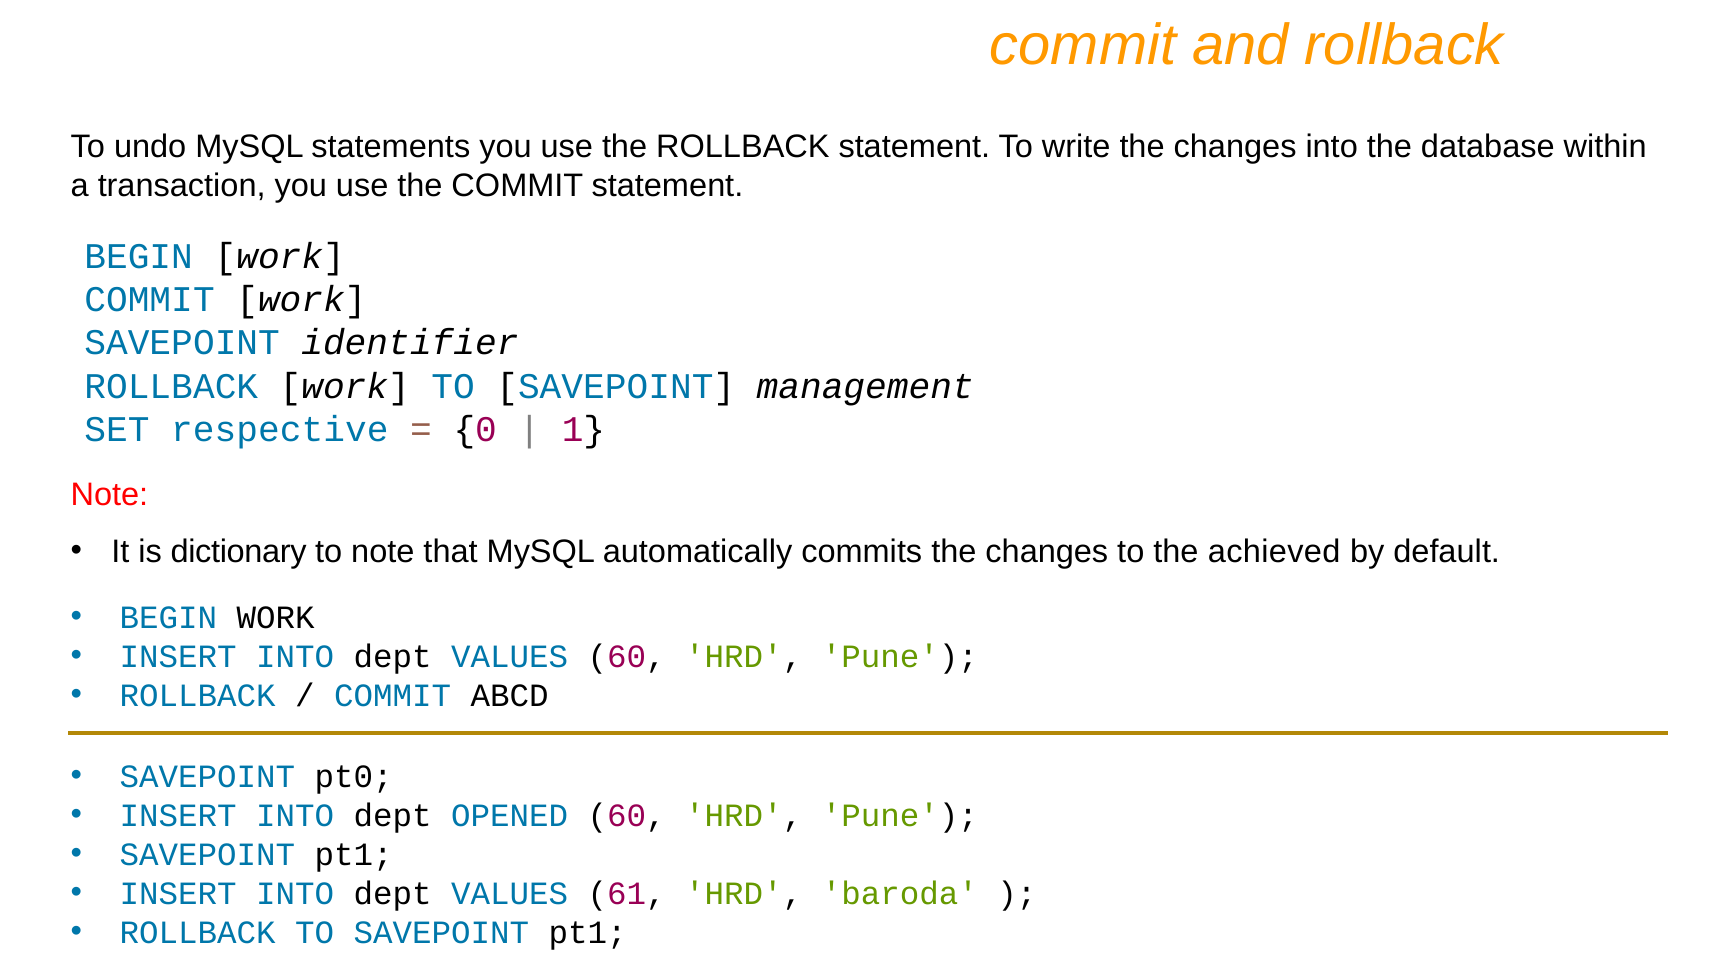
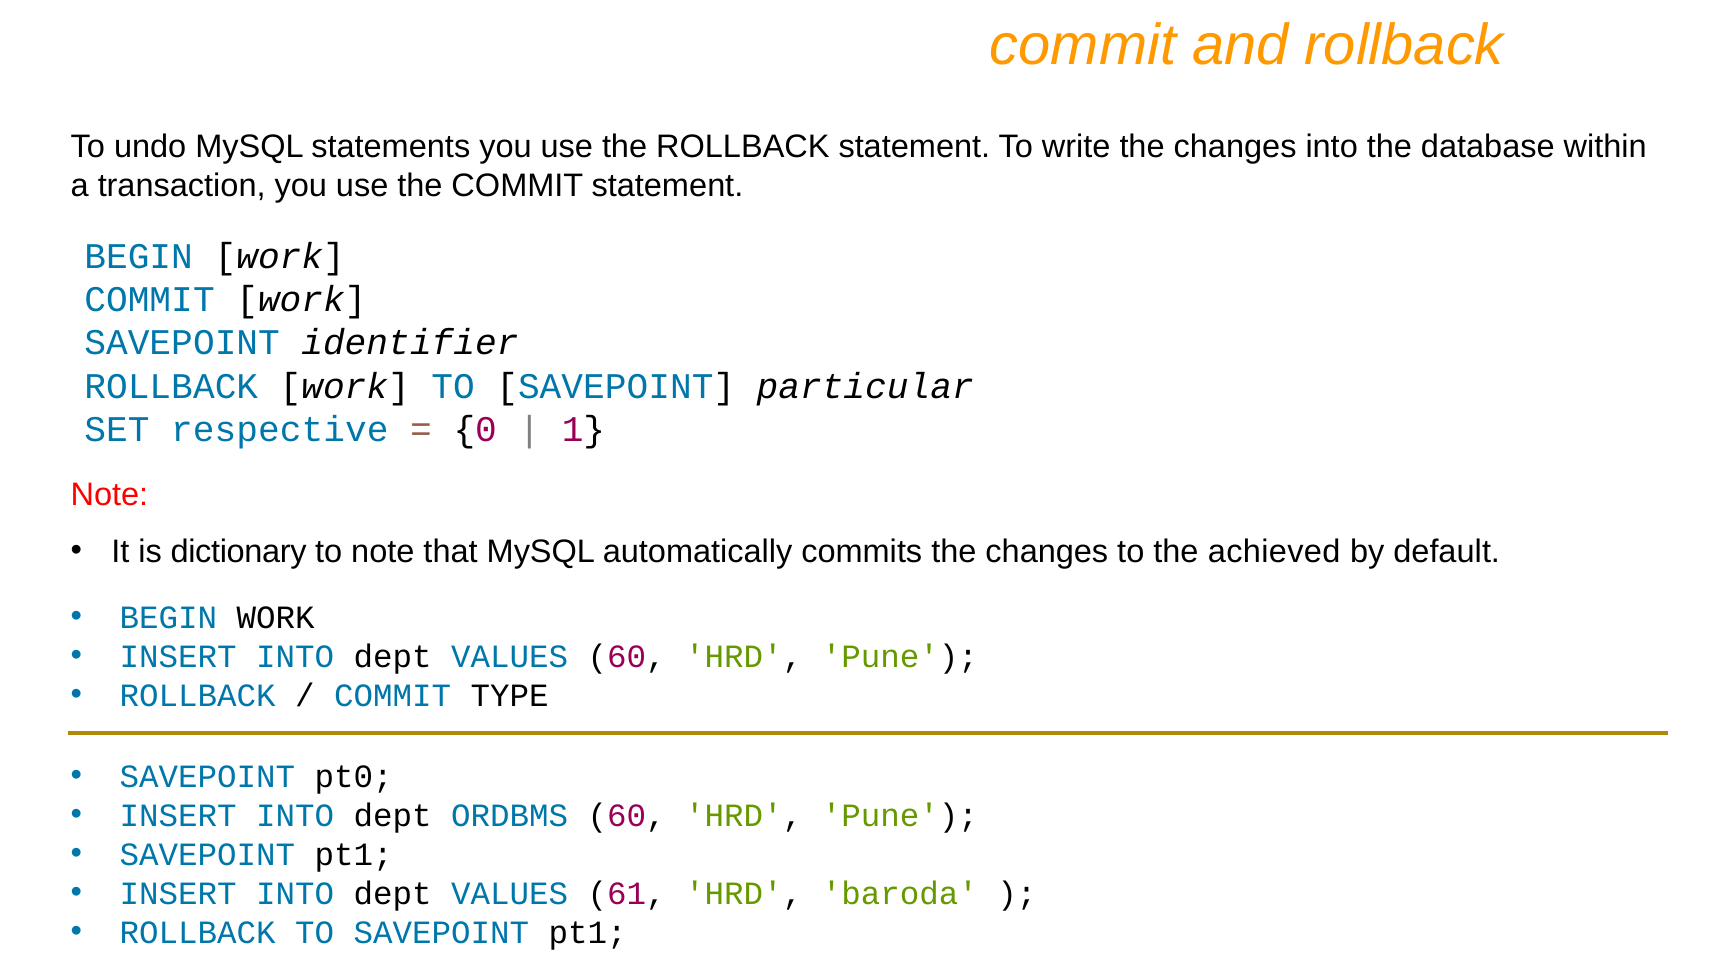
management: management -> particular
ABCD: ABCD -> TYPE
OPENED: OPENED -> ORDBMS
